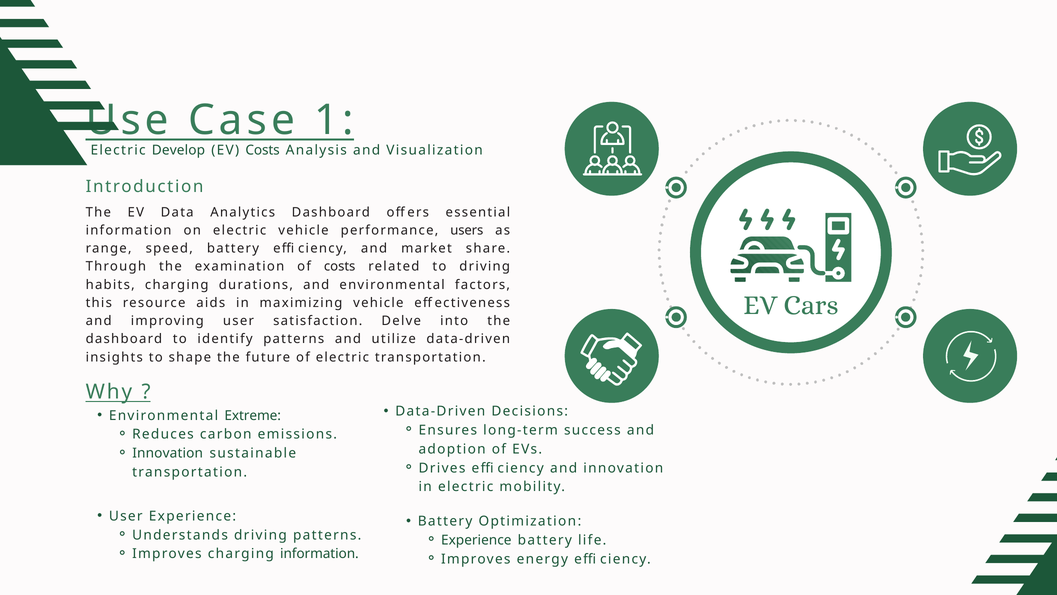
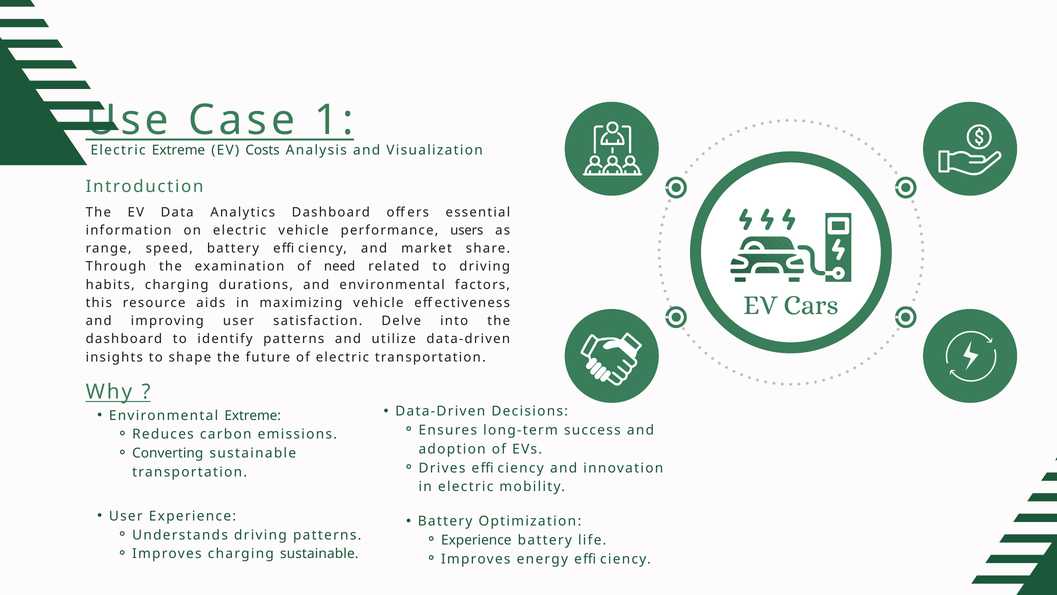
Develop at (178, 150): Develop -> Extreme
of costs: costs -> need
Innovation at (168, 453): Innovation -> Converting
charging information: information -> sustainable
